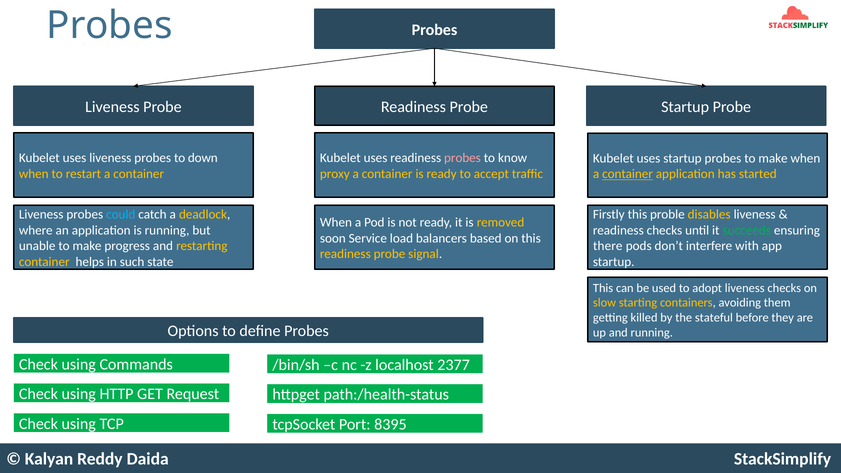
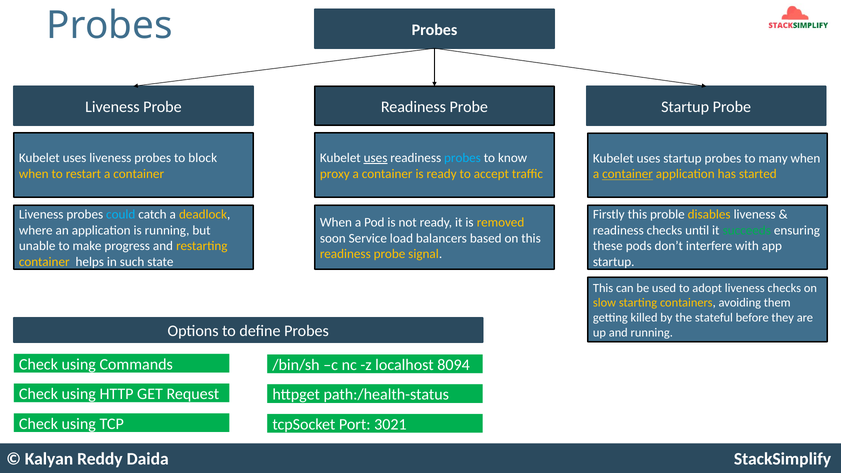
down: down -> block
uses at (376, 158) underline: none -> present
probes at (462, 158) colour: pink -> light blue
probes to make: make -> many
there: there -> these
2377: 2377 -> 8094
8395: 8395 -> 3021
